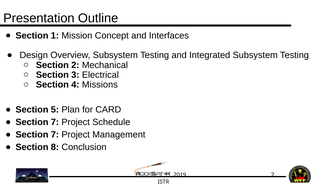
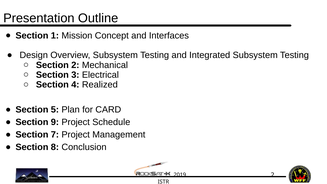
Missions: Missions -> Realized
7 at (55, 122): 7 -> 9
